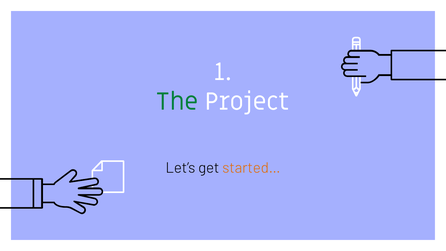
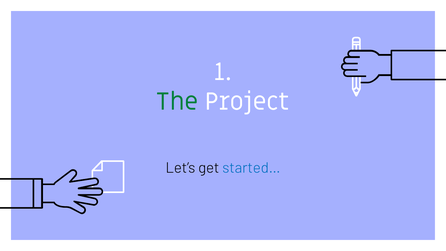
started… colour: orange -> blue
